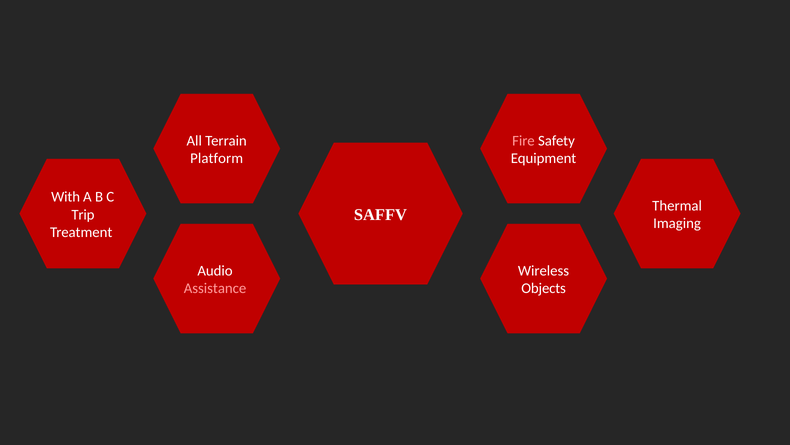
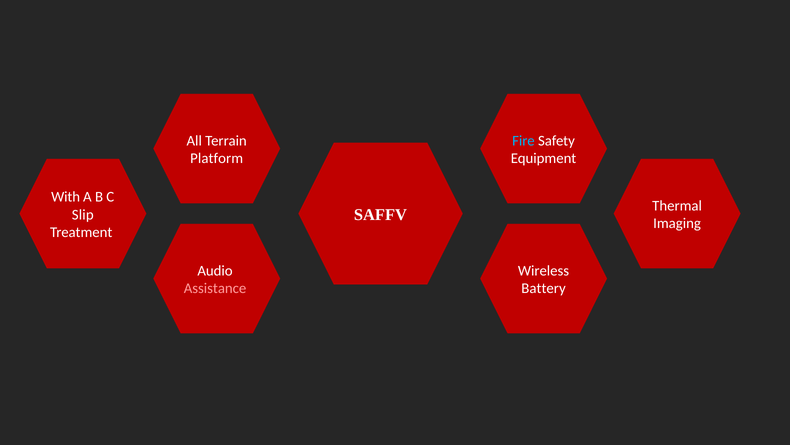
Fire colour: pink -> light blue
Trip: Trip -> Slip
Objects: Objects -> Battery
